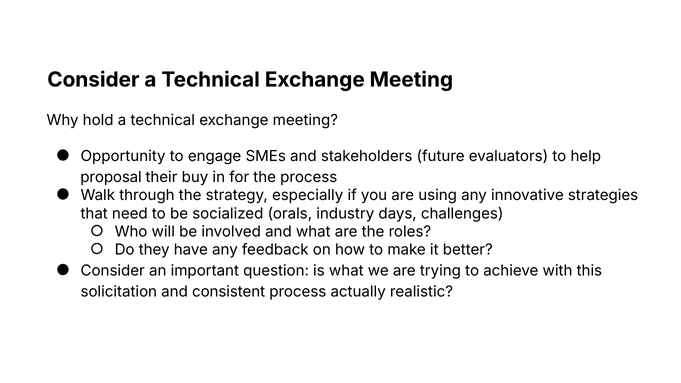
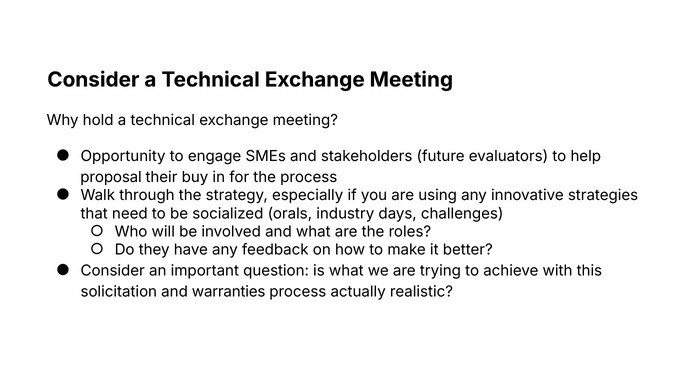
consistent: consistent -> warranties
